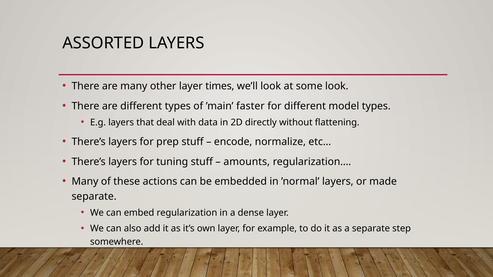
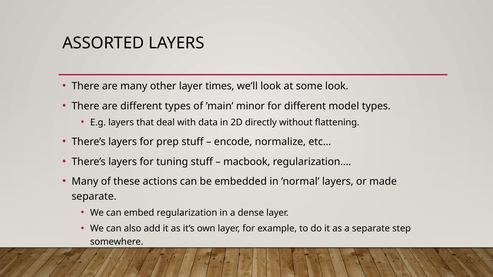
faster: faster -> minor
amounts: amounts -> macbook
